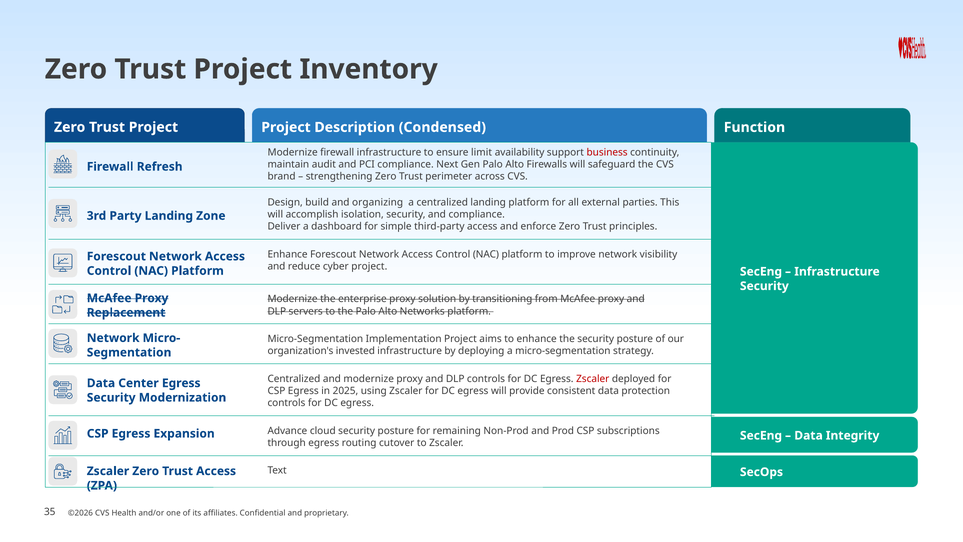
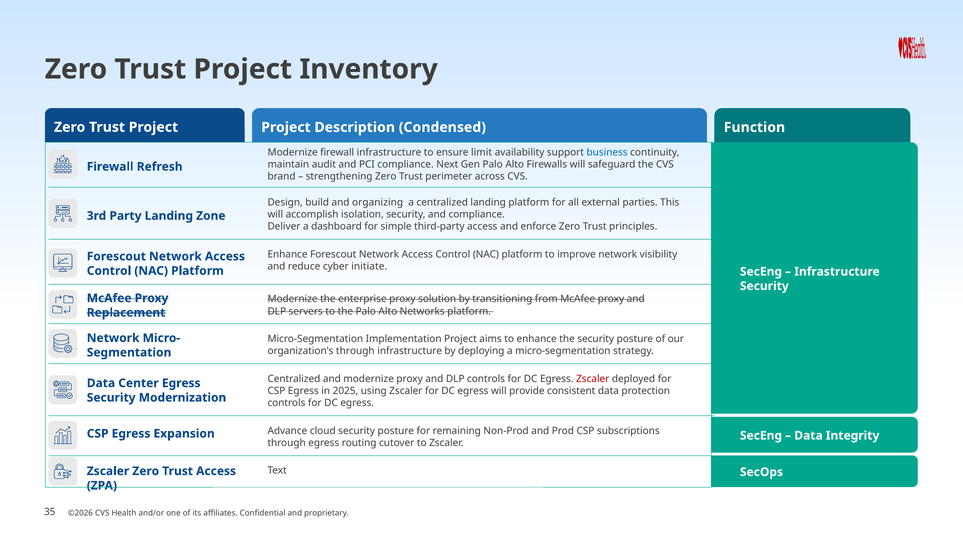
business colour: red -> blue
cyber project: project -> initiate
organization's invested: invested -> through
